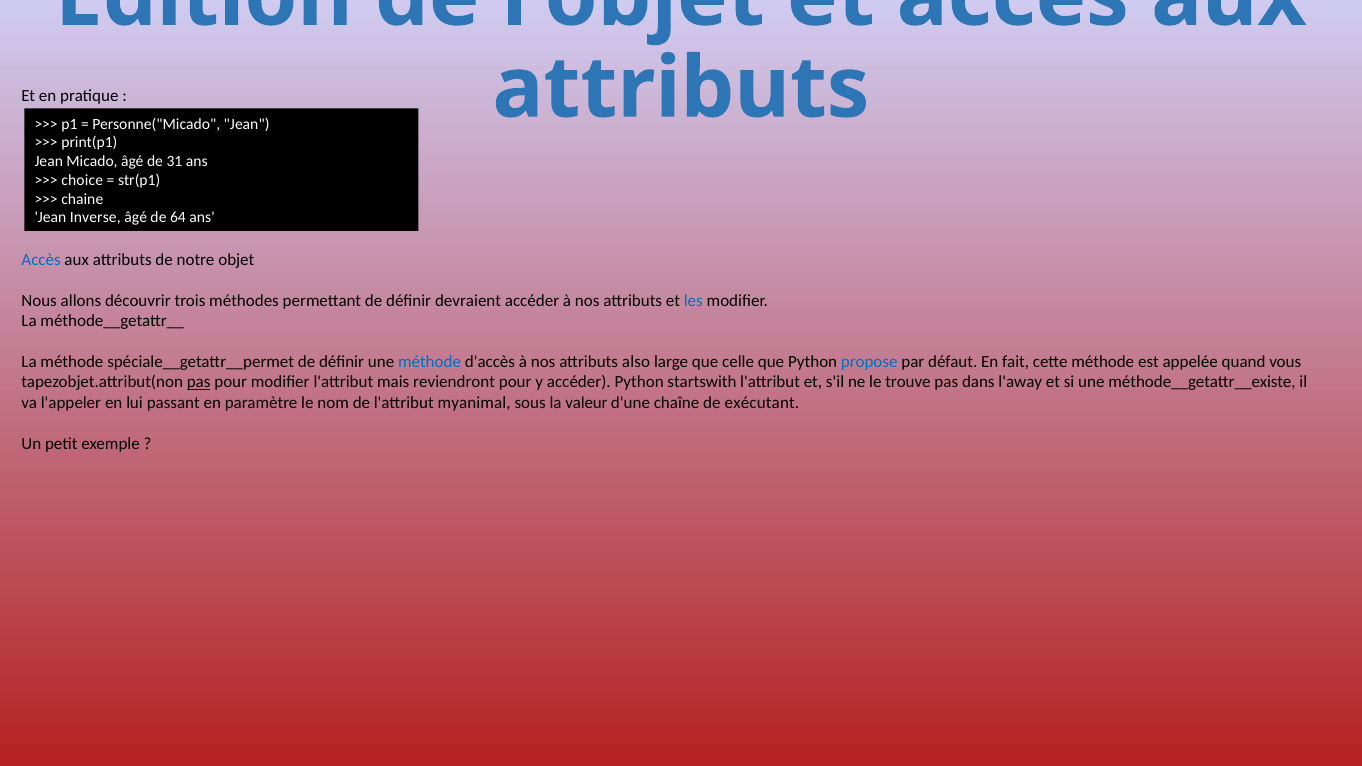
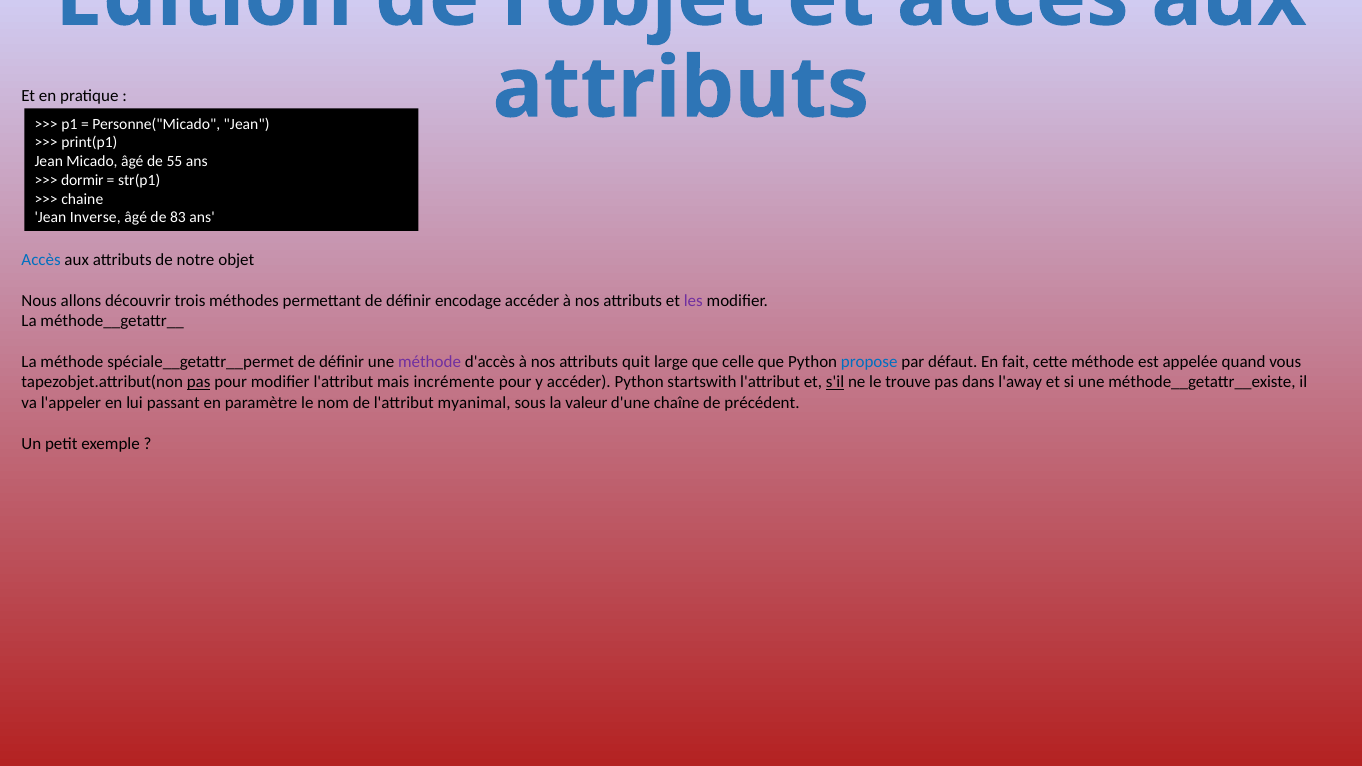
31: 31 -> 55
choice: choice -> dormir
64: 64 -> 83
devraient: devraient -> encodage
les colour: blue -> purple
méthode at (430, 362) colour: blue -> purple
also: also -> quit
reviendront: reviendront -> incrémente
s'il underline: none -> present
exécutant: exécutant -> précédent
